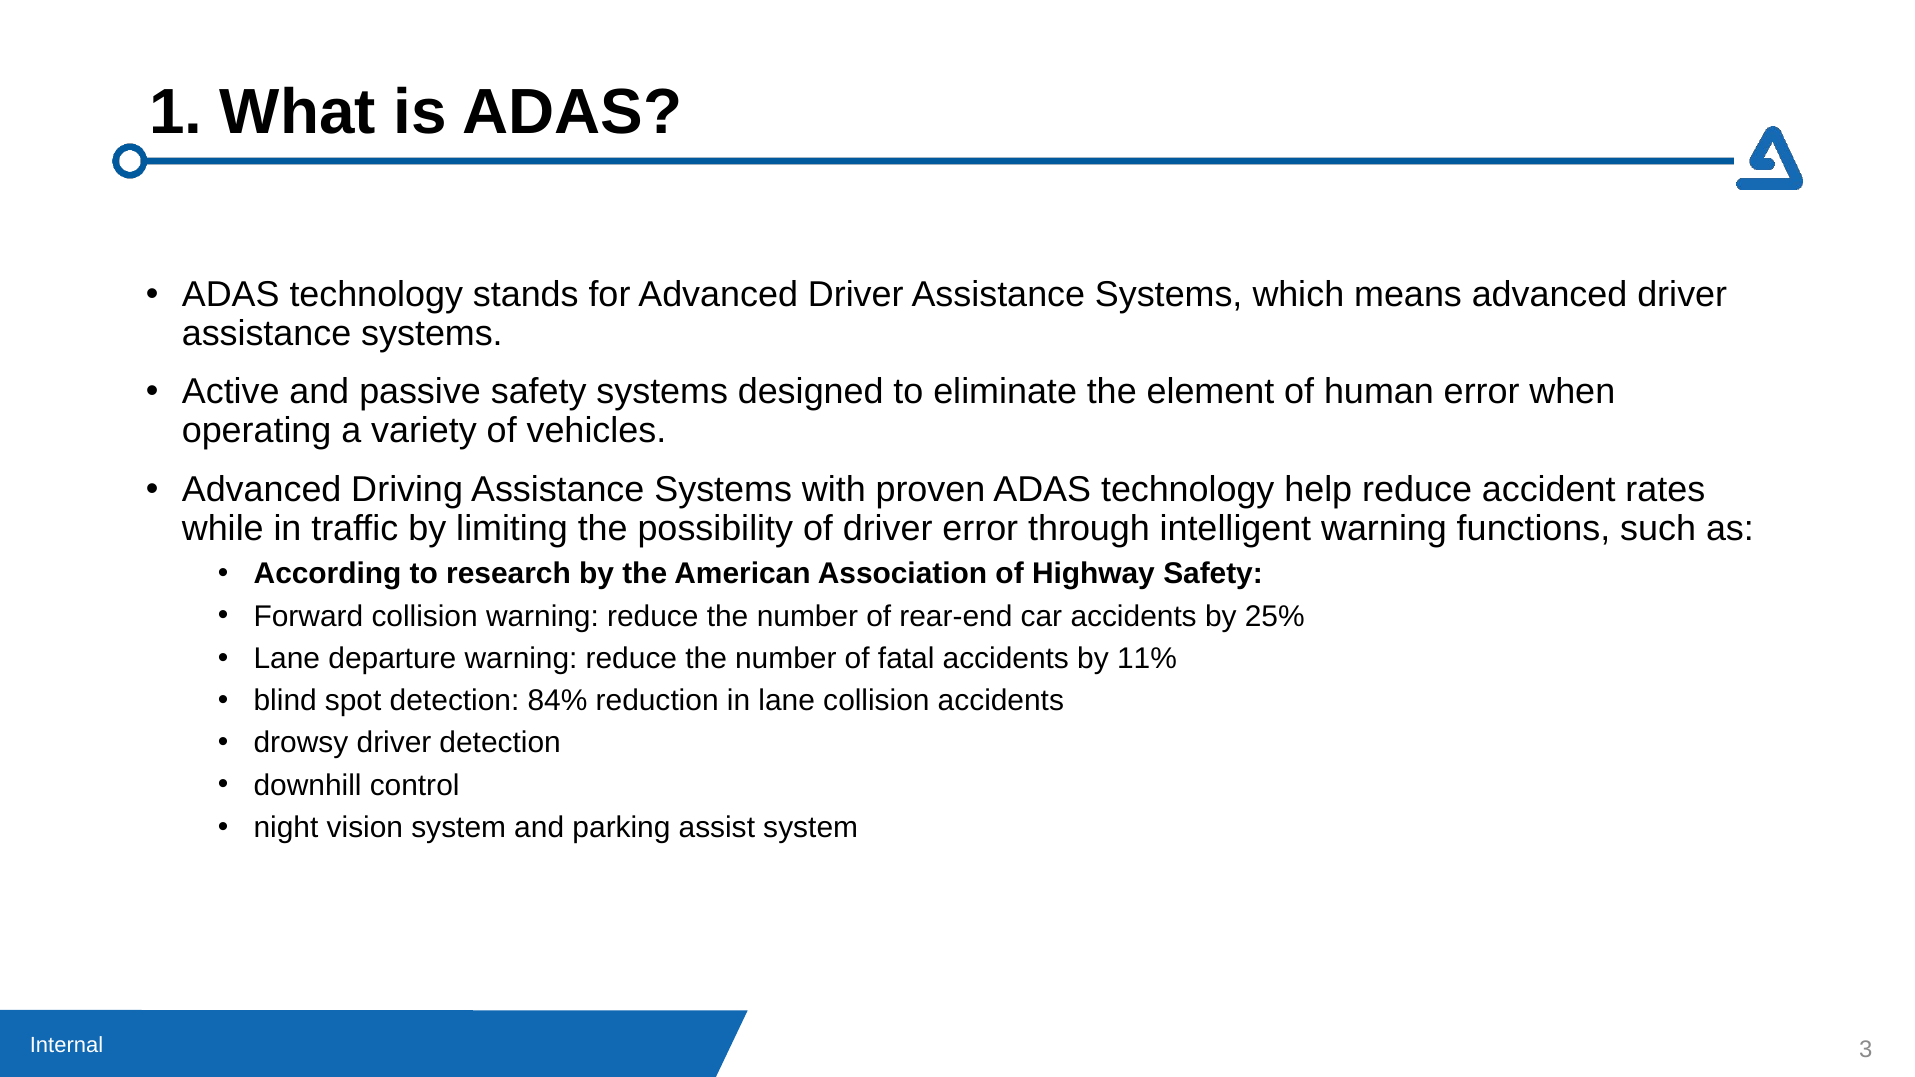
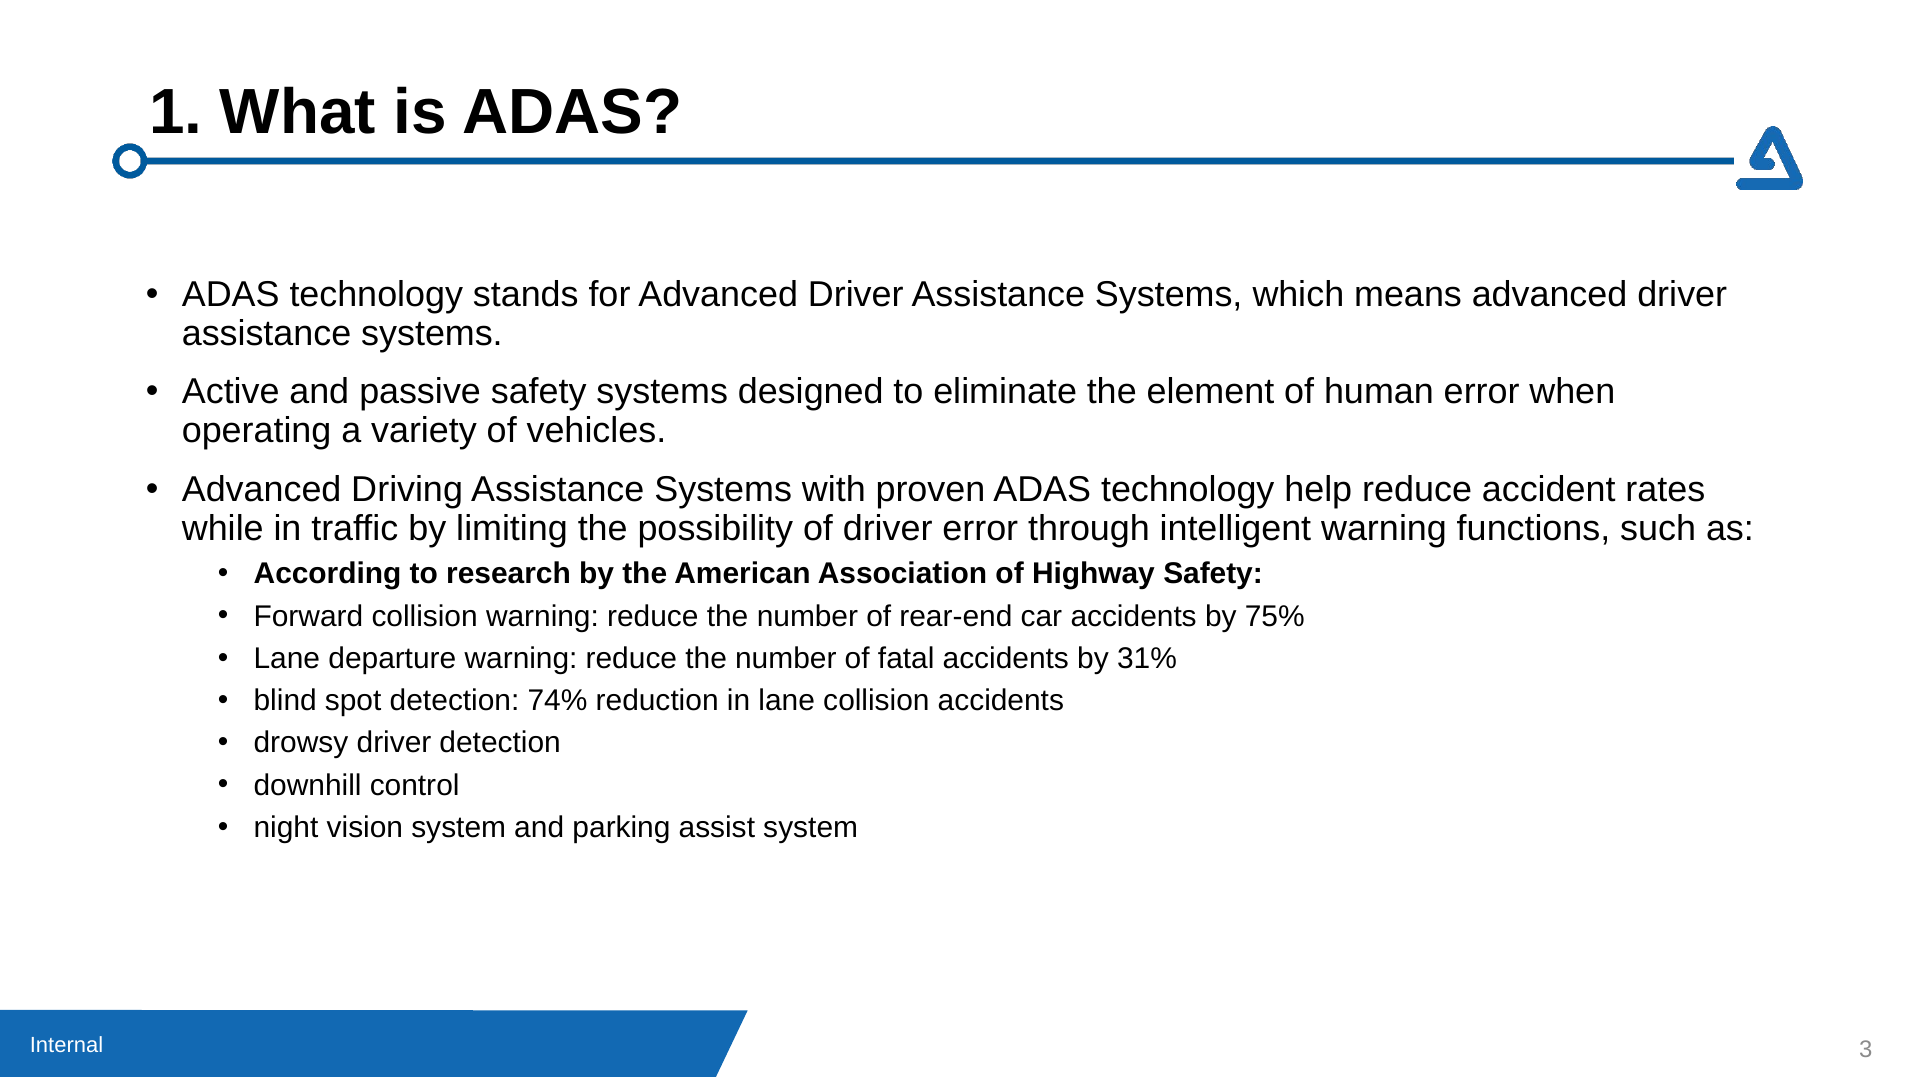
25%: 25% -> 75%
11%: 11% -> 31%
84%: 84% -> 74%
